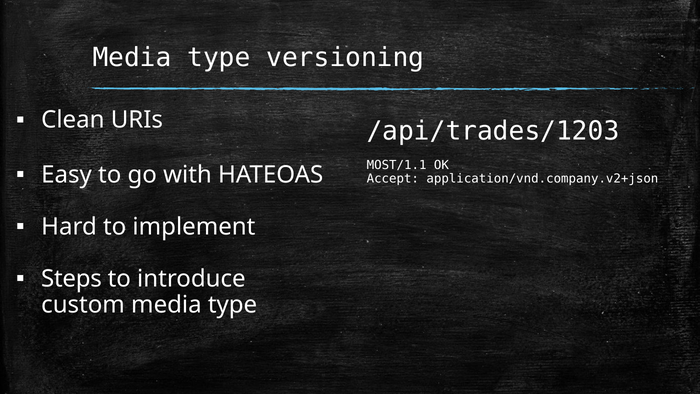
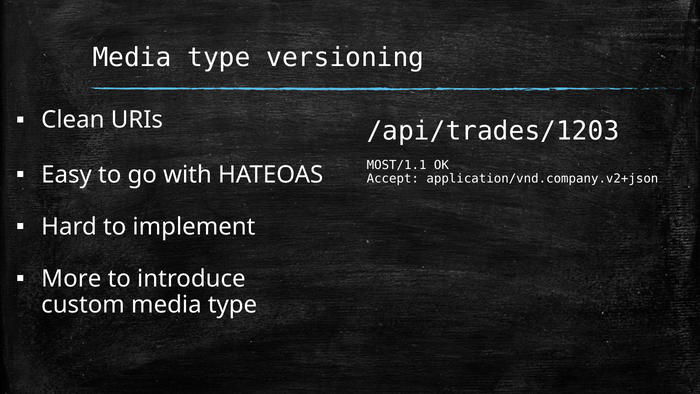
Steps: Steps -> More
